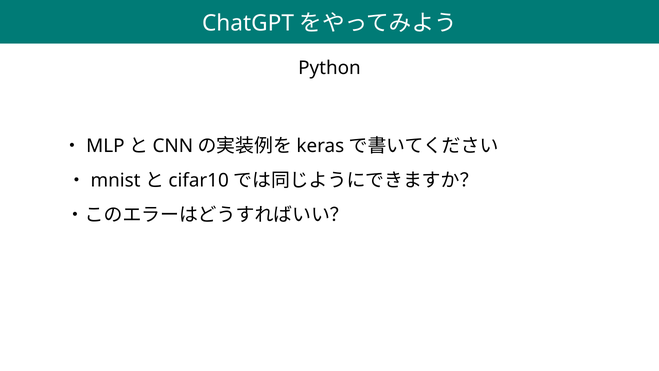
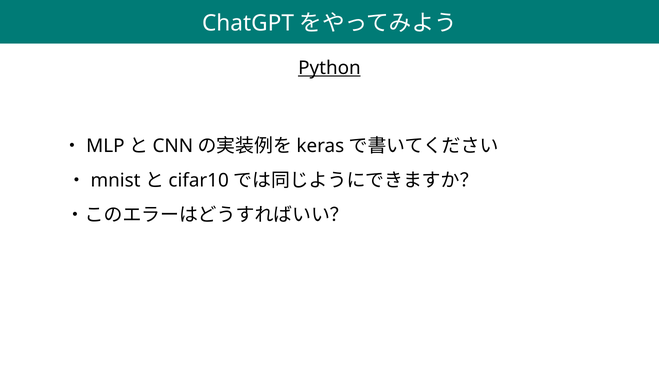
Python underline: none -> present
